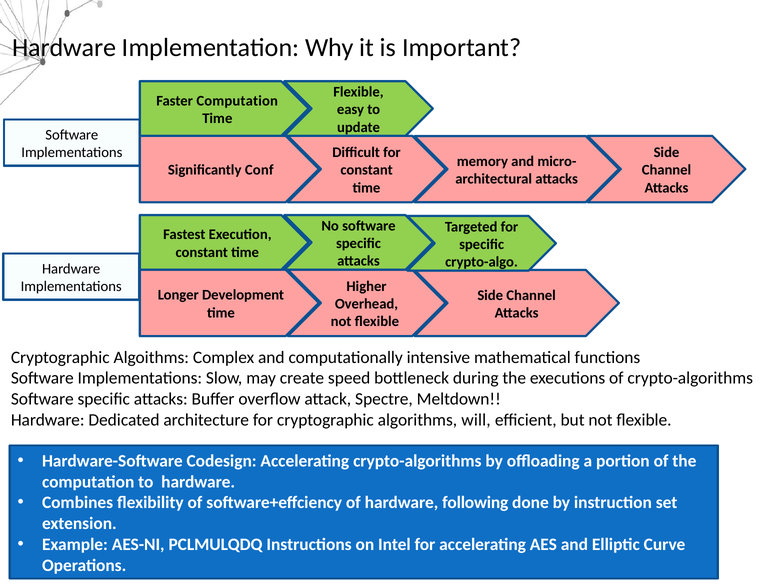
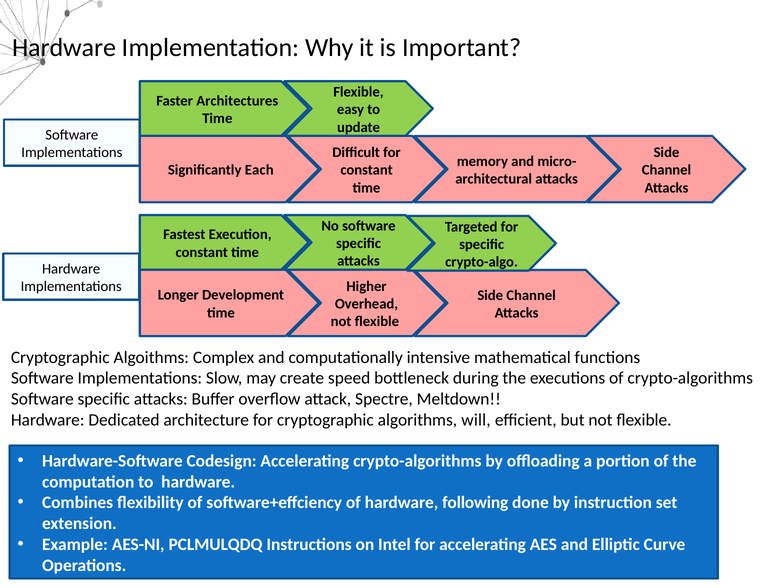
Faster Computation: Computation -> Architectures
Conf: Conf -> Each
